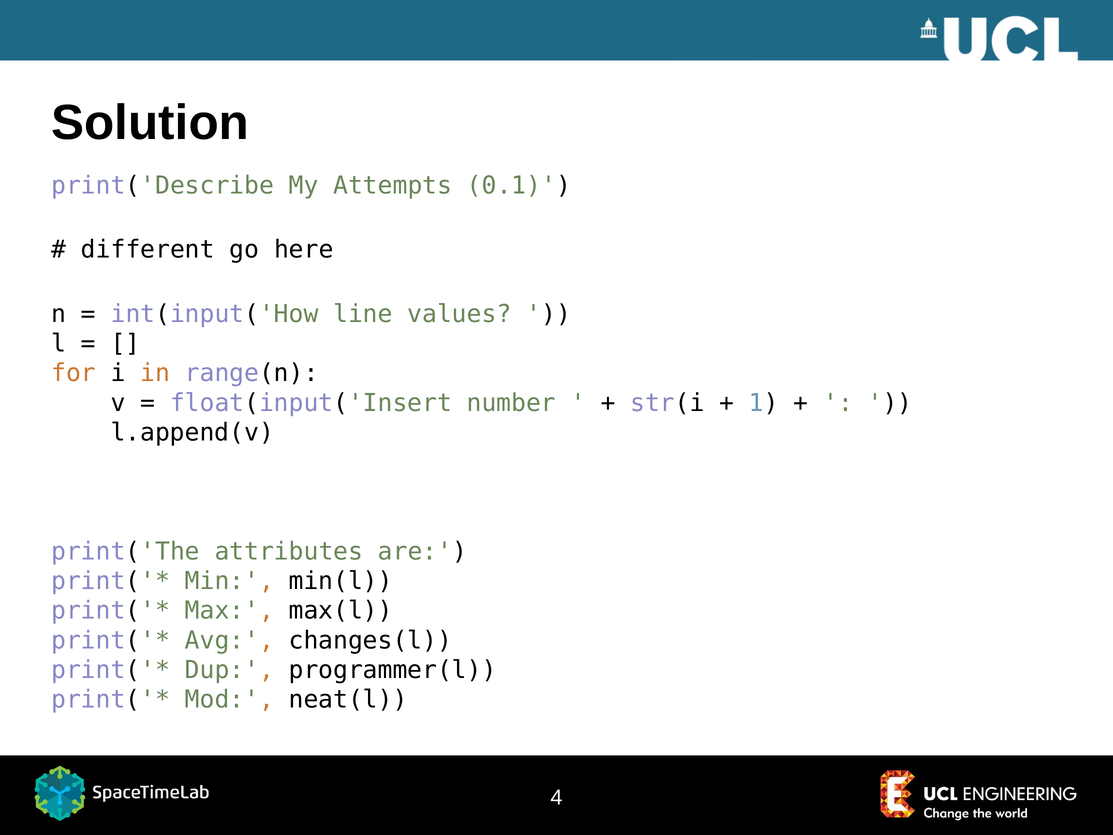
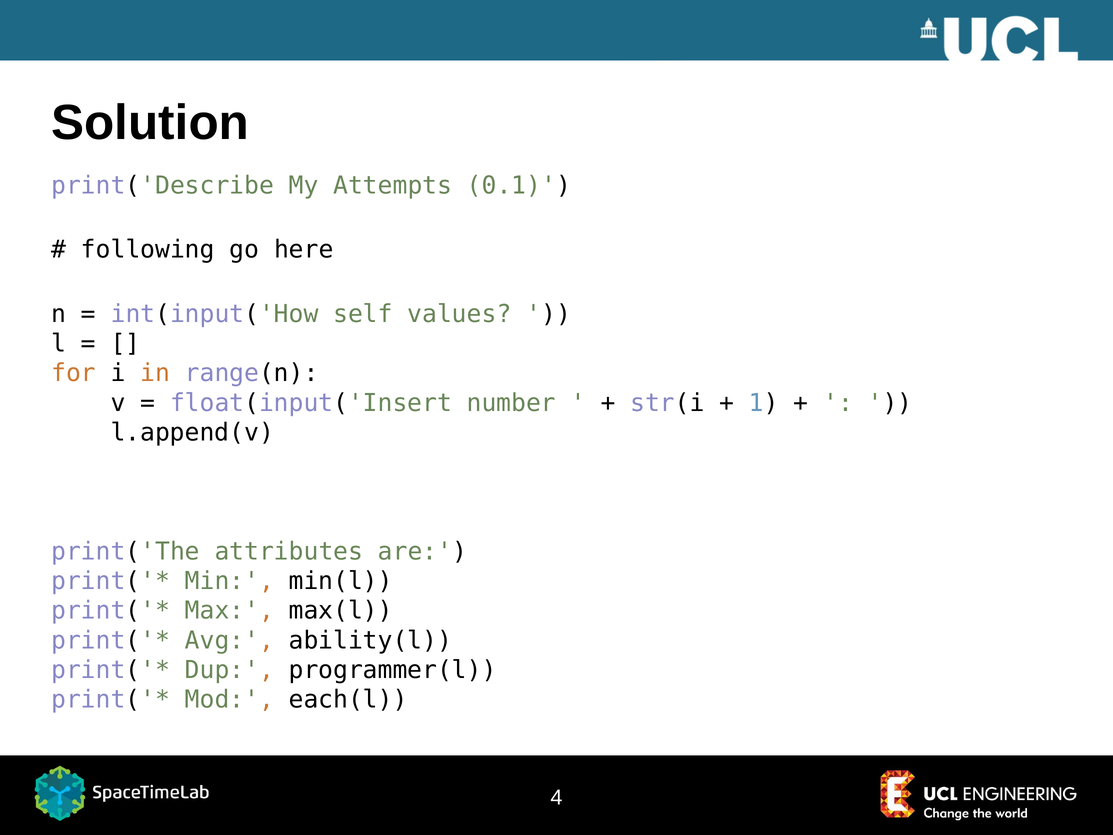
different: different -> following
line: line -> self
changes(l: changes(l -> ability(l
neat(l: neat(l -> each(l
